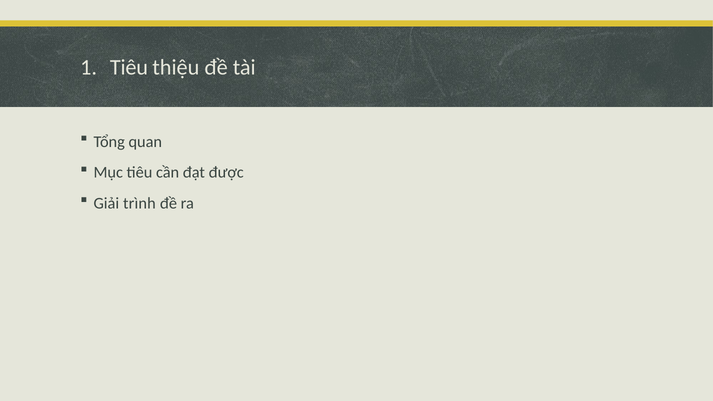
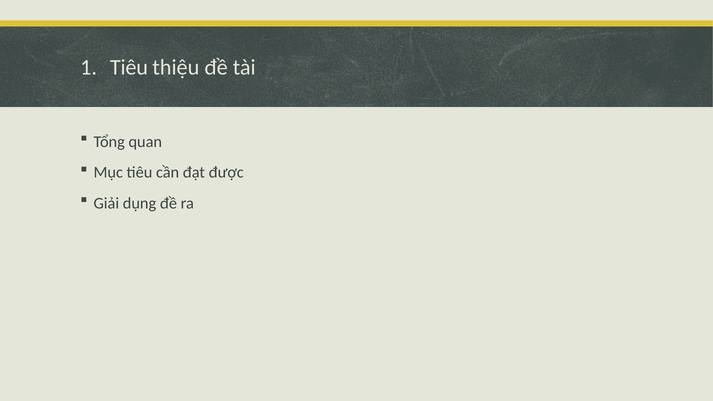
trình: trình -> dụng
